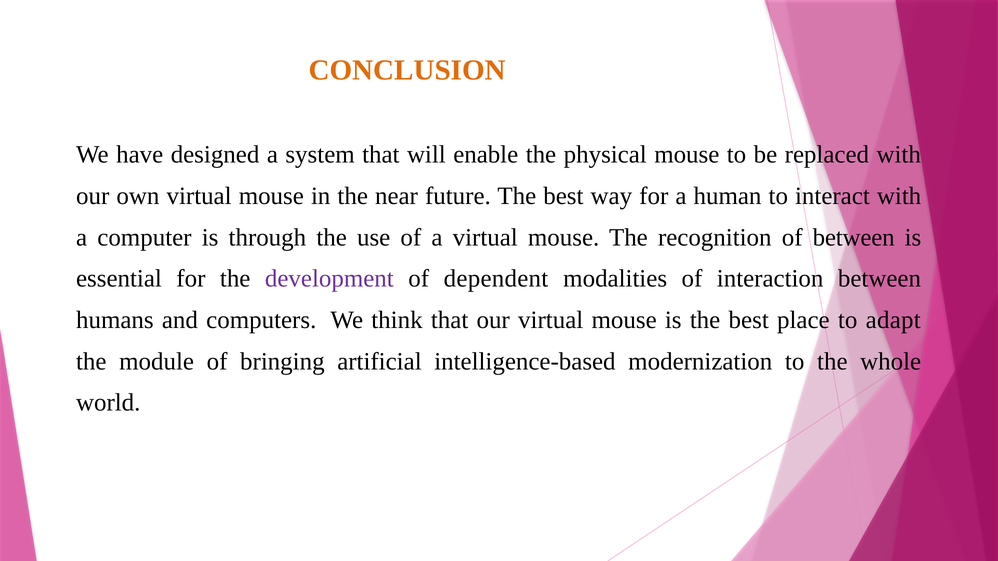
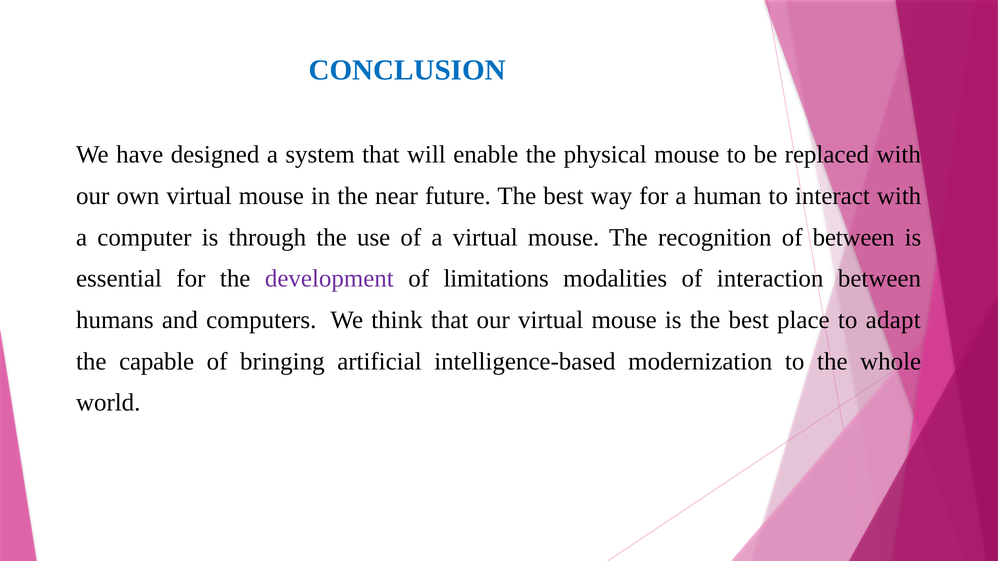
CONCLUSION colour: orange -> blue
dependent: dependent -> limitations
module: module -> capable
